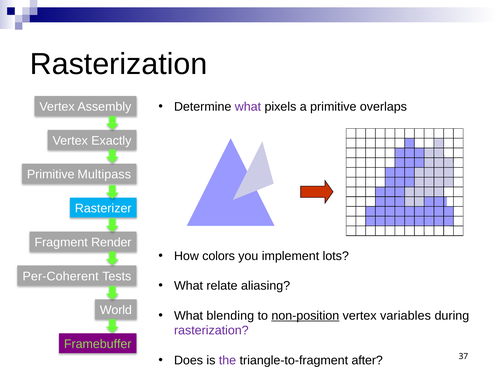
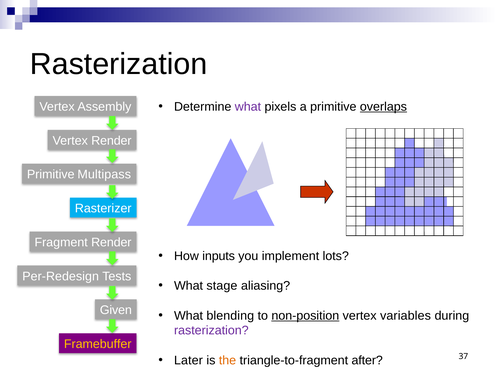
overlaps underline: none -> present
Vertex Exactly: Exactly -> Render
colors: colors -> inputs
Per-Coherent: Per-Coherent -> Per-Redesign
relate: relate -> stage
World: World -> Given
Framebuffer colour: light green -> yellow
Does: Does -> Later
the colour: purple -> orange
